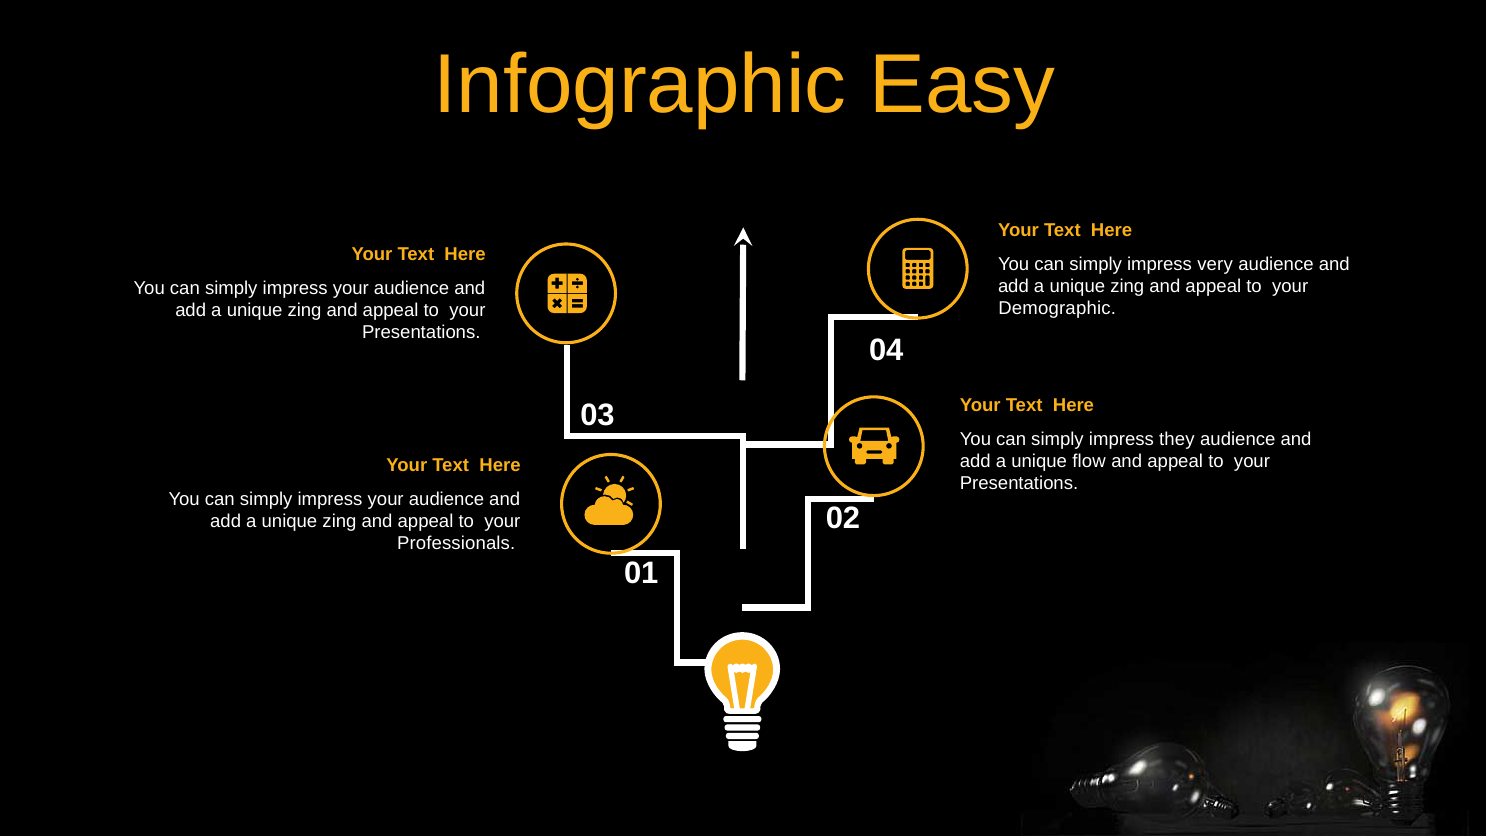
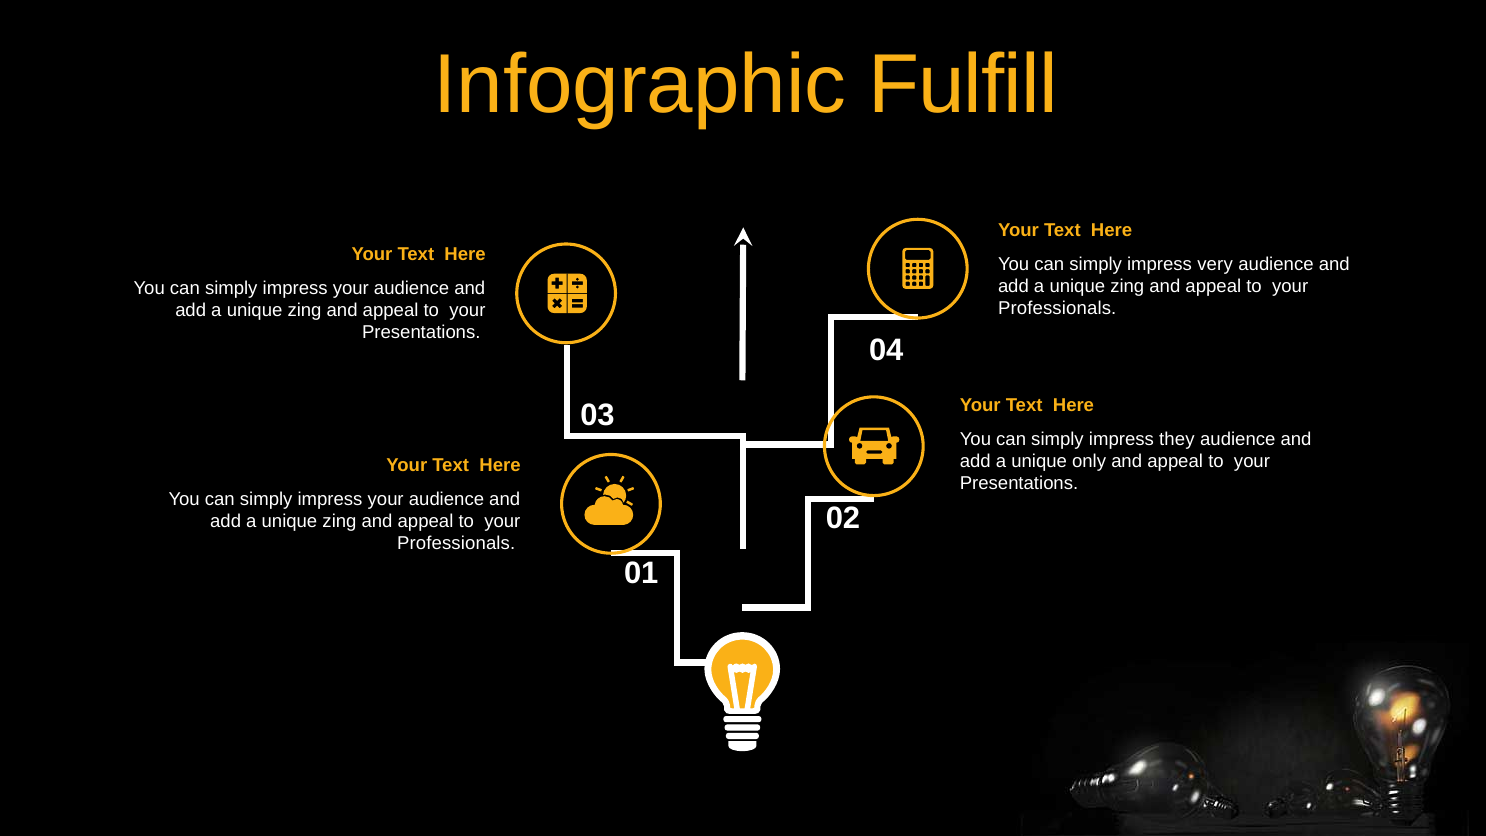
Easy: Easy -> Fulfill
Demographic at (1057, 309): Demographic -> Professionals
flow: flow -> only
